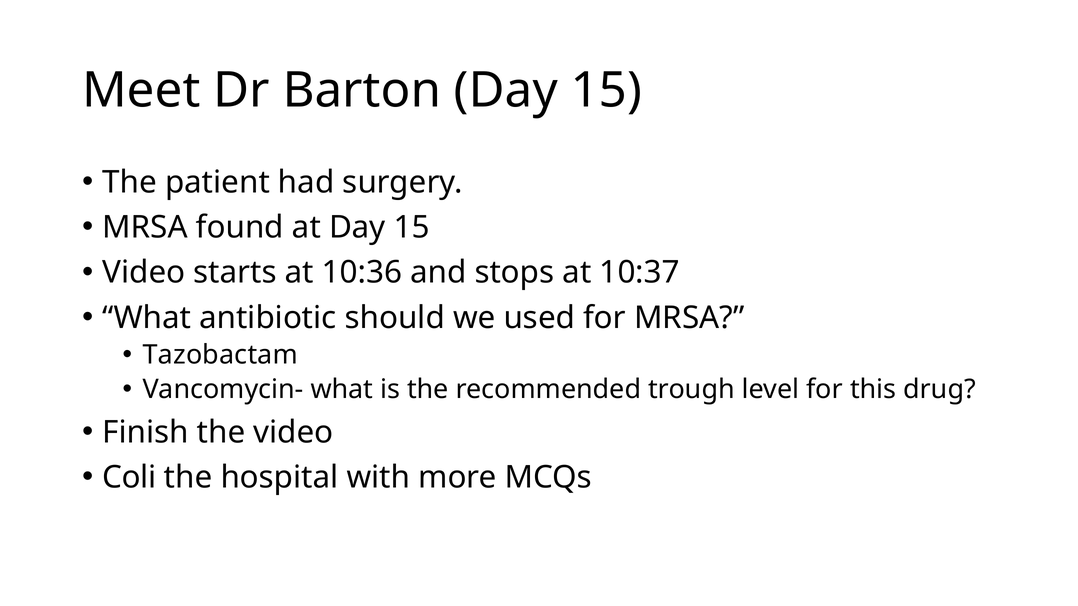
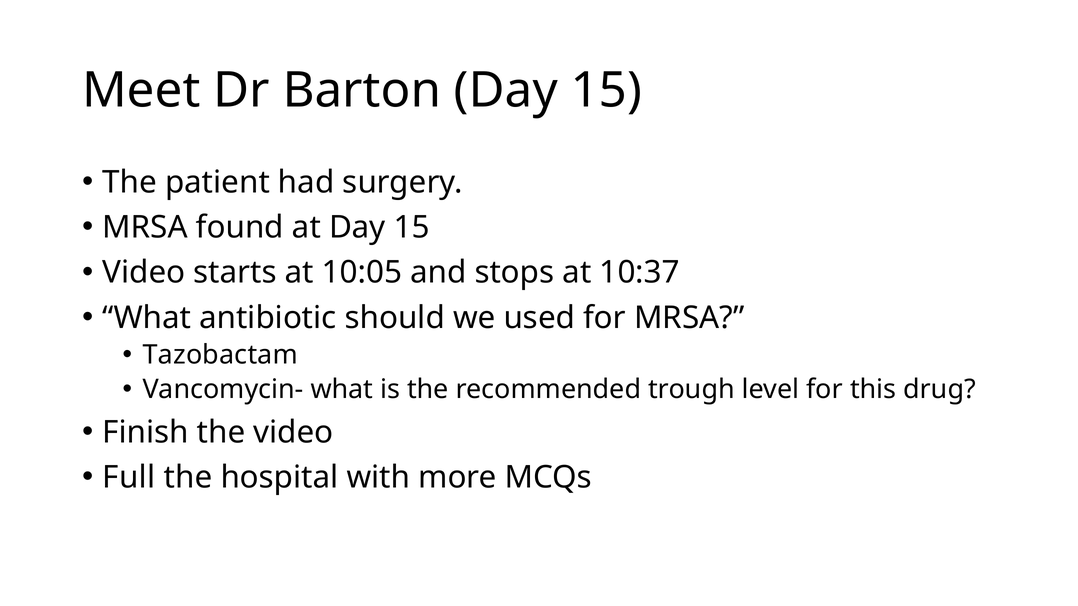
10:36: 10:36 -> 10:05
Coli: Coli -> Full
